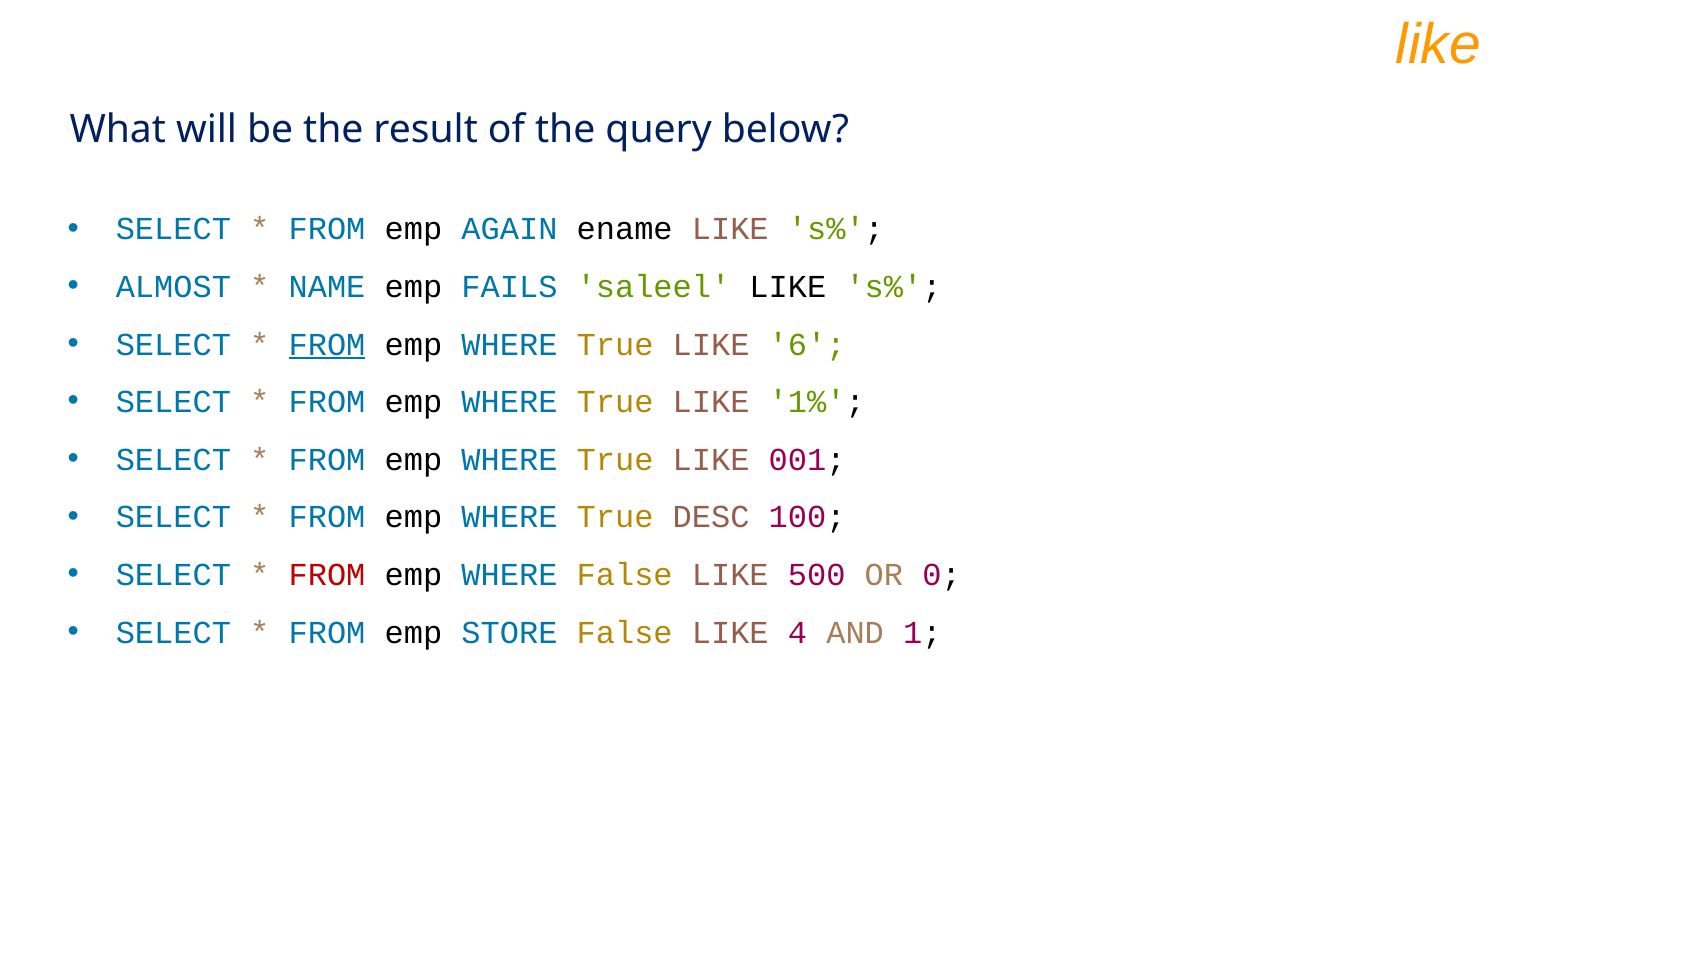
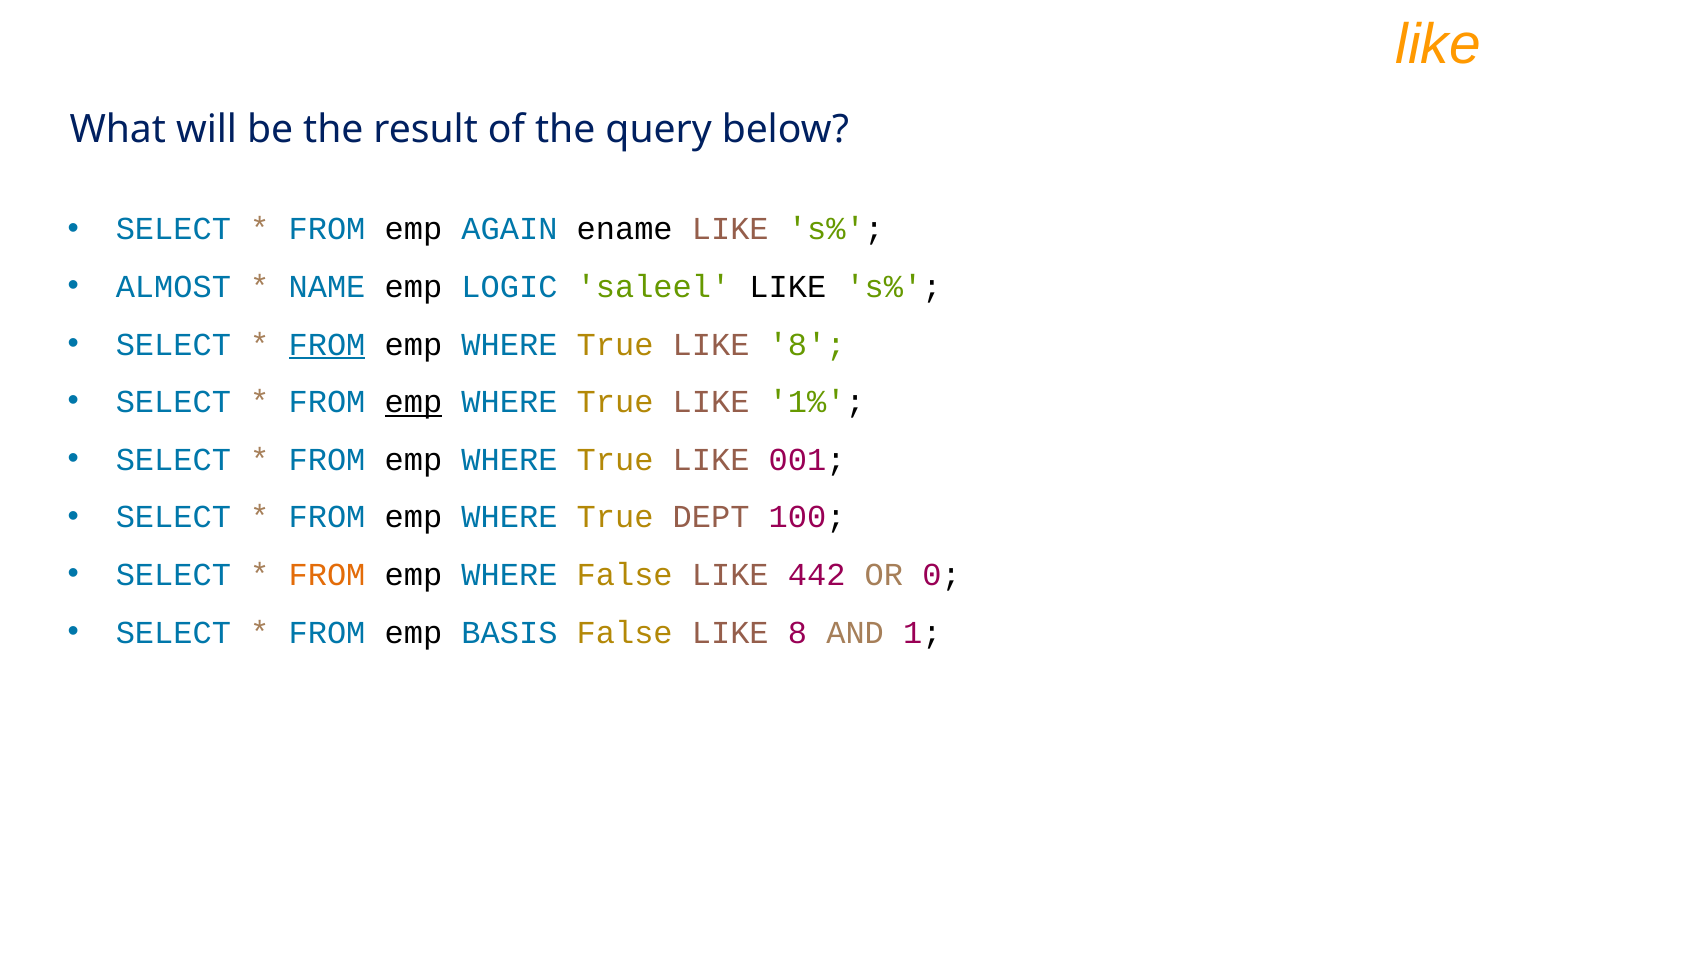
FAILS: FAILS -> LOGIC
True LIKE 6: 6 -> 8
emp at (413, 402) underline: none -> present
DESC: DESC -> DEPT
FROM at (327, 575) colour: red -> orange
500: 500 -> 442
STORE: STORE -> BASIS
False LIKE 4: 4 -> 8
